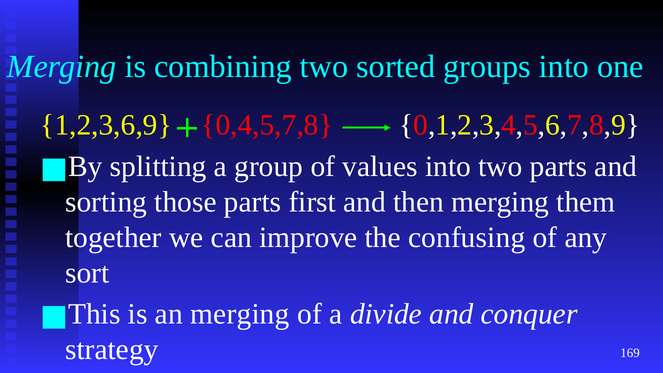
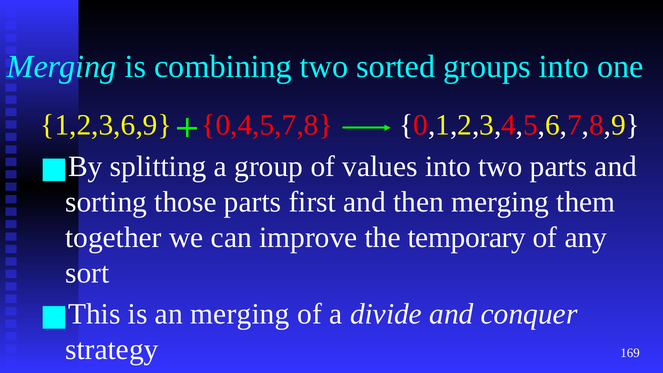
confusing: confusing -> temporary
